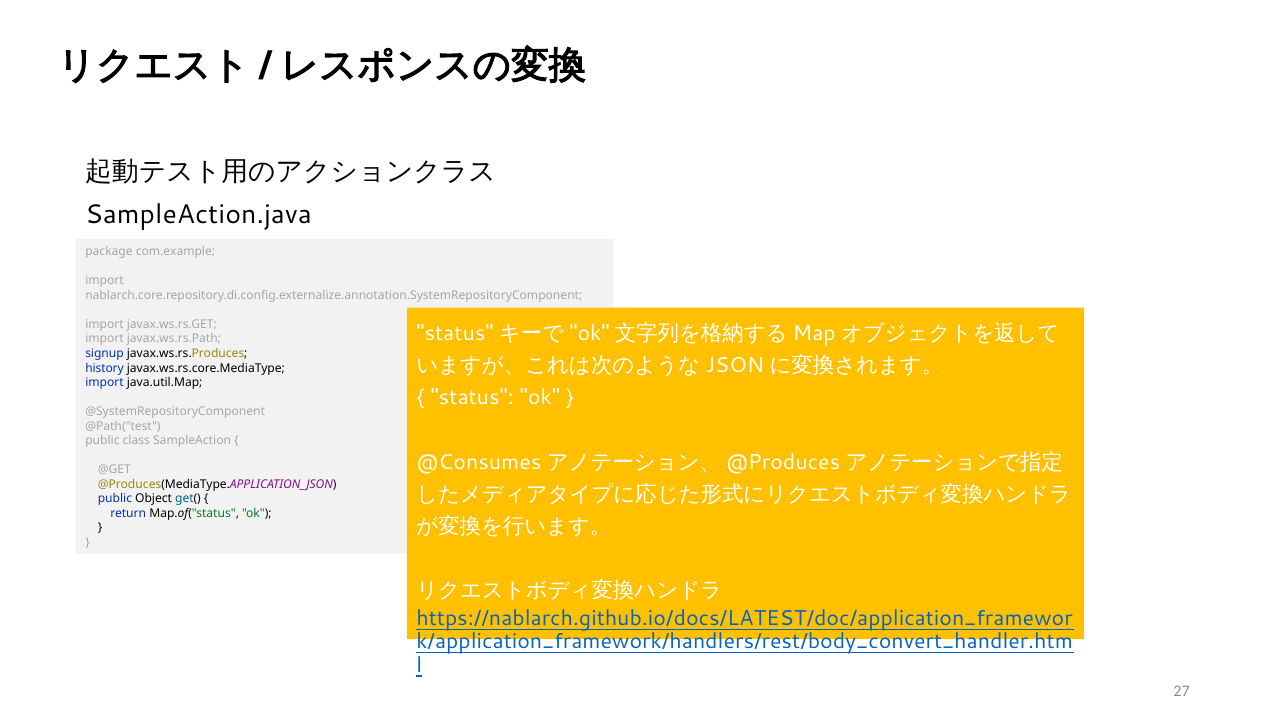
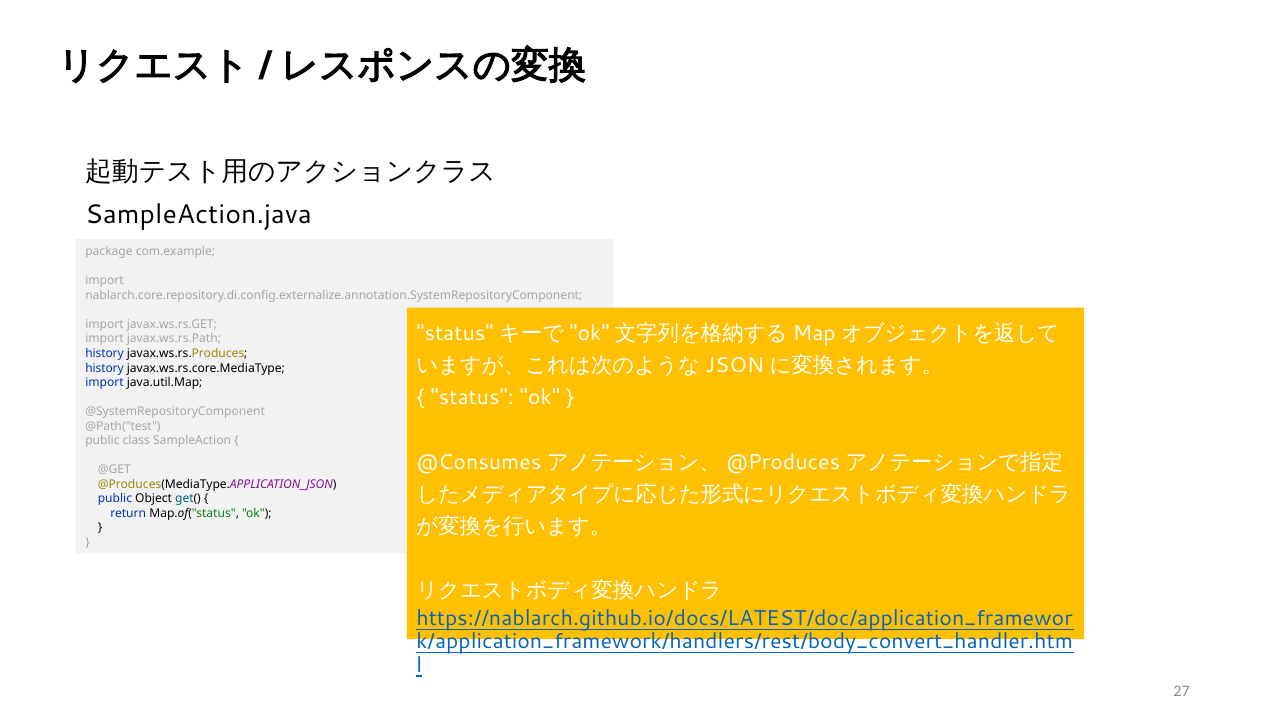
signup at (104, 354): signup -> history
